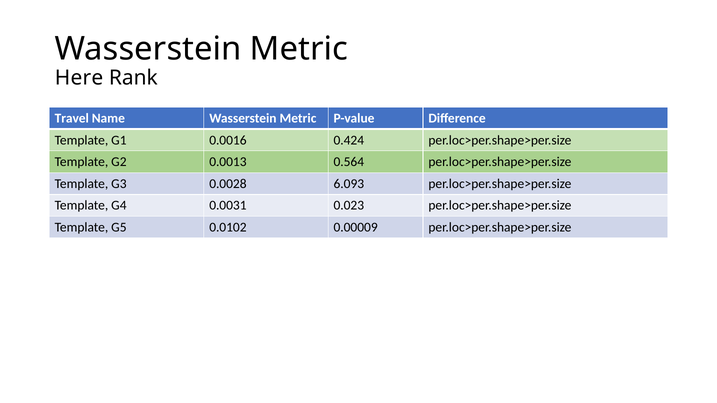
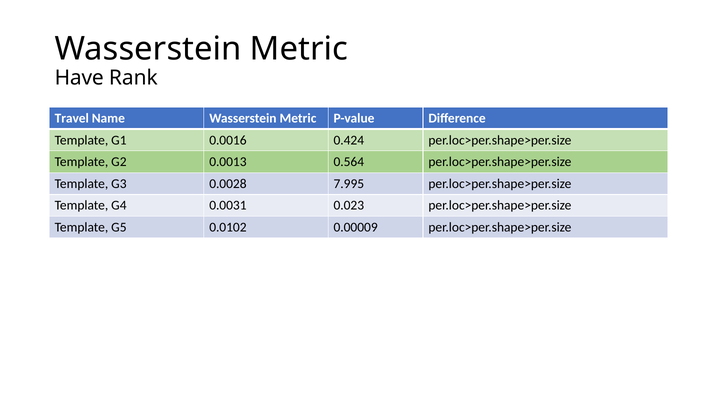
Here: Here -> Have
6.093: 6.093 -> 7.995
